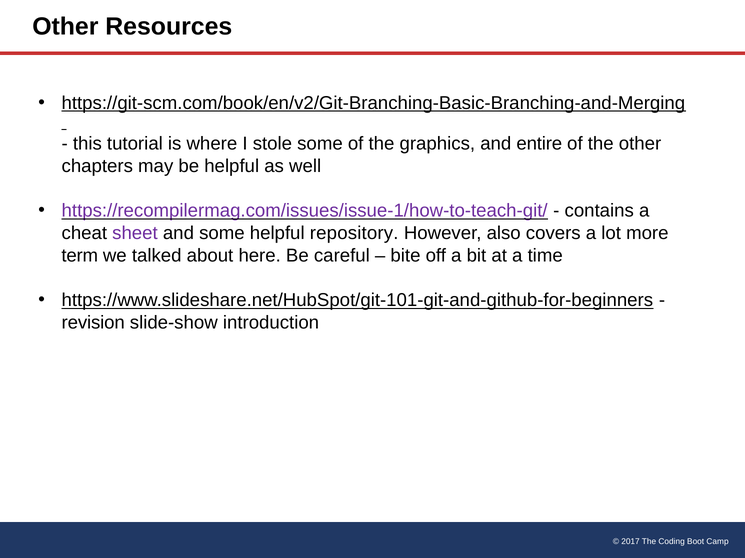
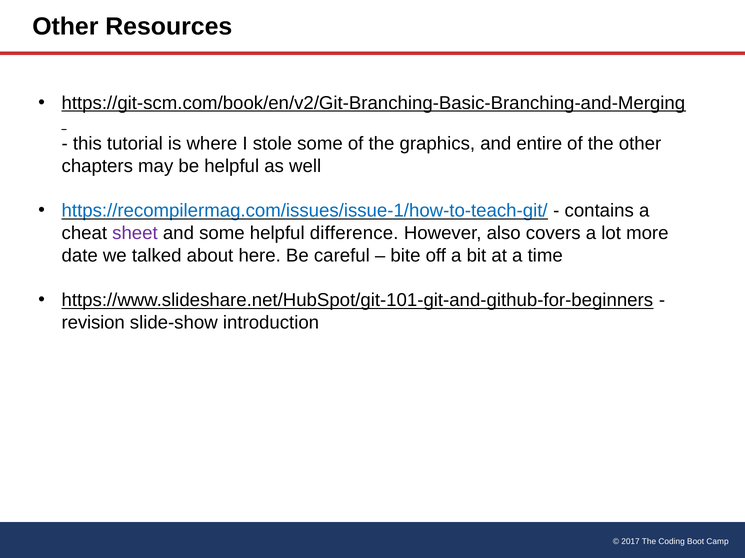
https://recompilermag.com/issues/issue-1/how-to-teach-git/ colour: purple -> blue
repository: repository -> difference
term: term -> date
